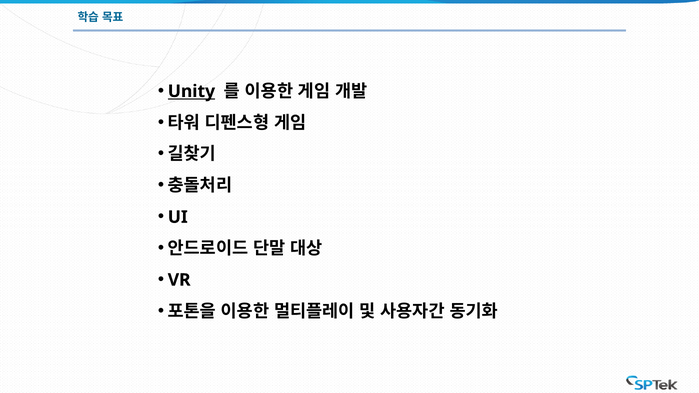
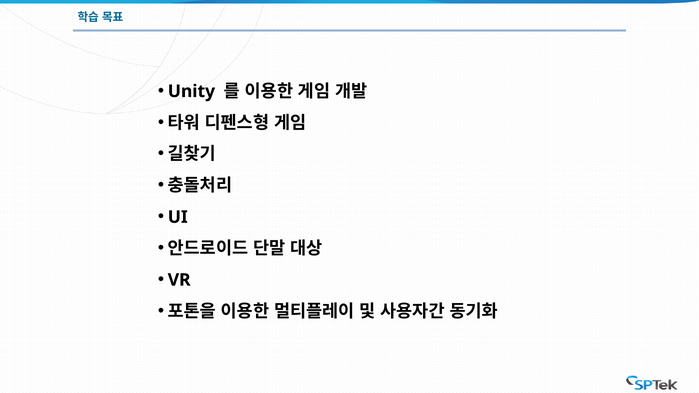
Unity underline: present -> none
